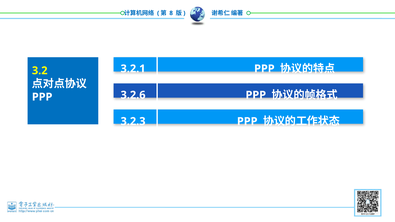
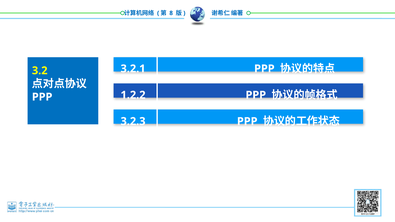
3.2.6: 3.2.6 -> 1.2.2
